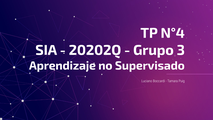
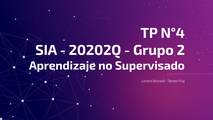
3: 3 -> 2
